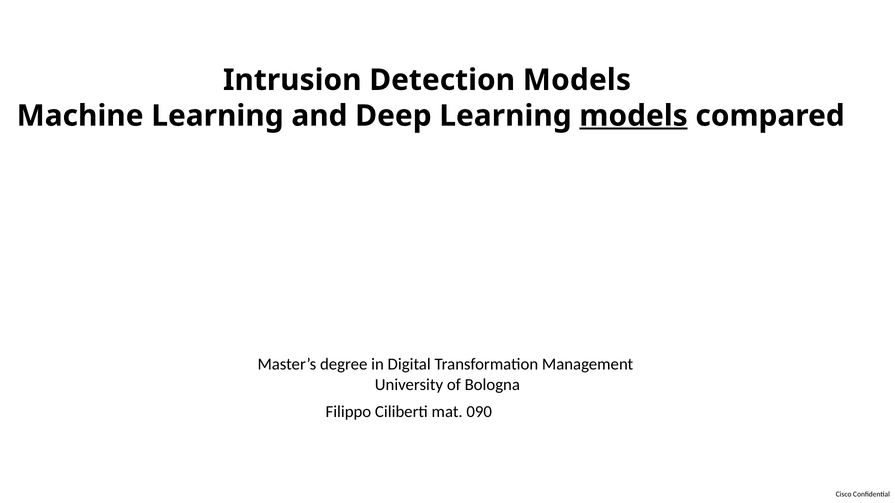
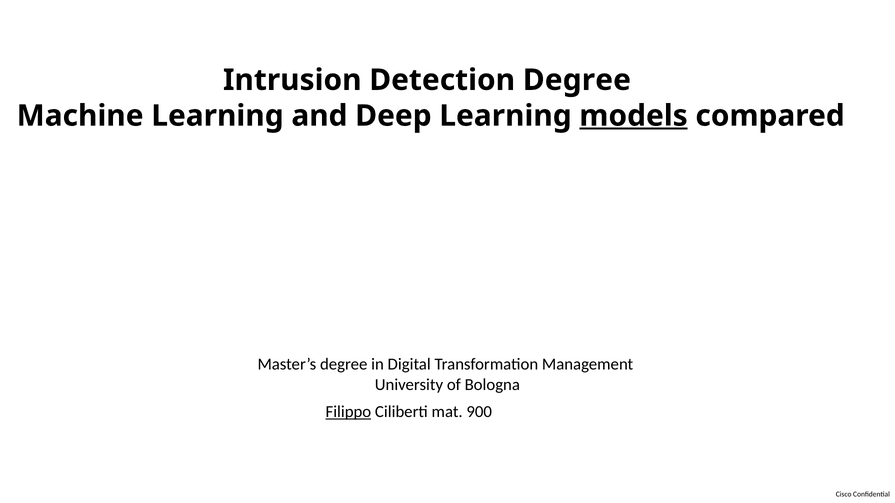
Detection Models: Models -> Degree
Filippo underline: none -> present
090: 090 -> 900
